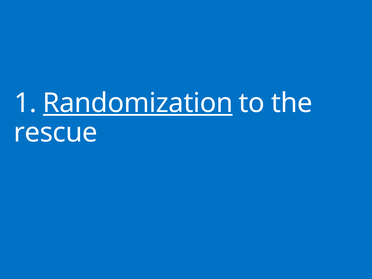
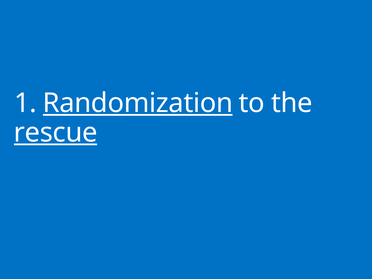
rescue underline: none -> present
